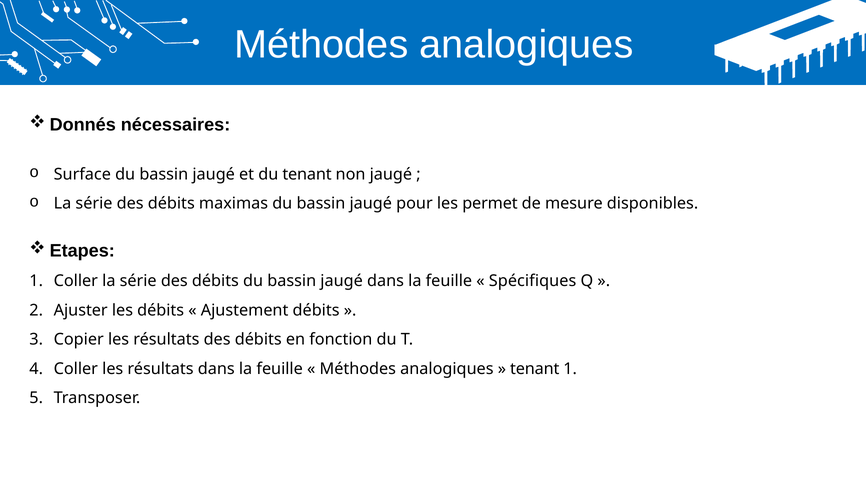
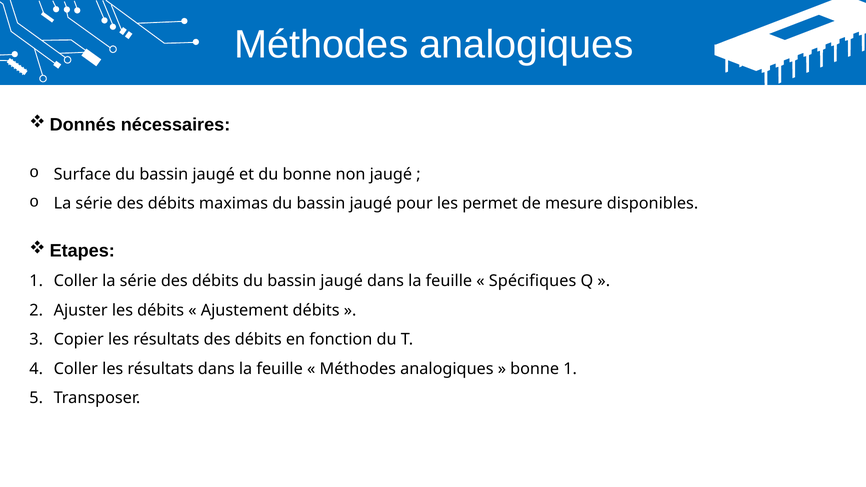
du tenant: tenant -> bonne
tenant at (535, 369): tenant -> bonne
